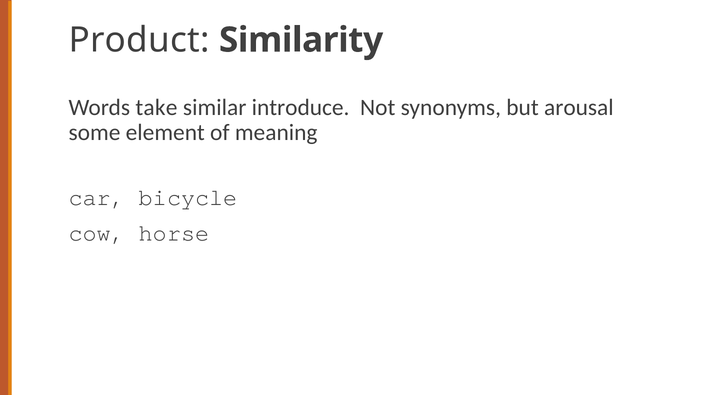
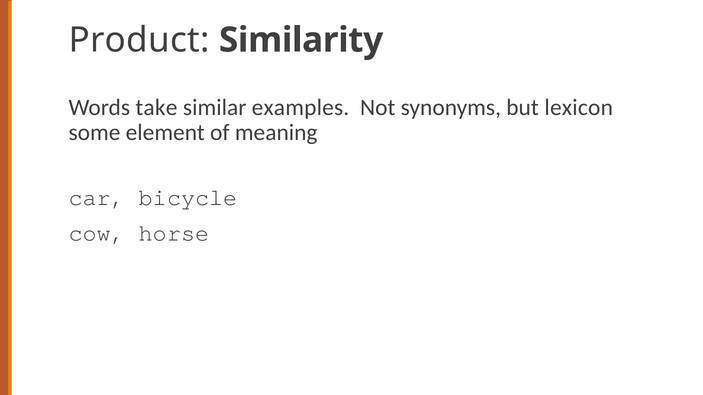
introduce: introduce -> examples
arousal: arousal -> lexicon
